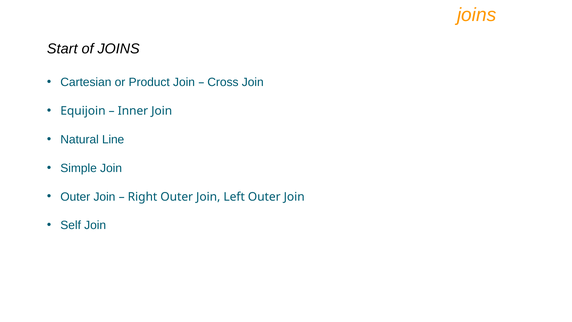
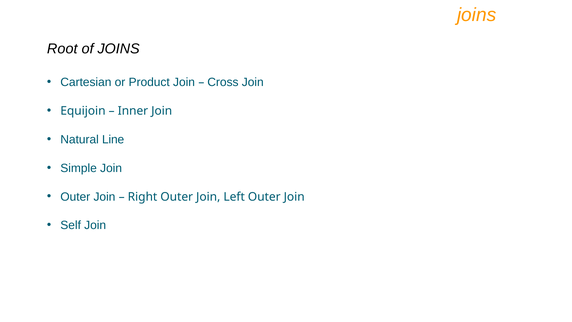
Start: Start -> Root
